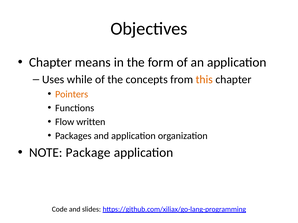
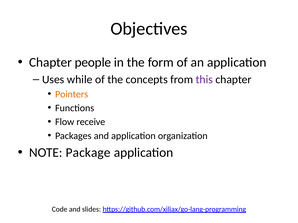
means: means -> people
this colour: orange -> purple
written: written -> receive
